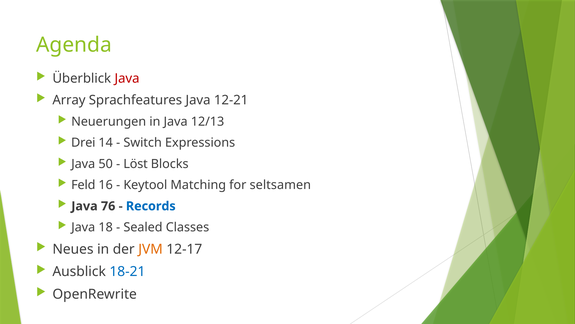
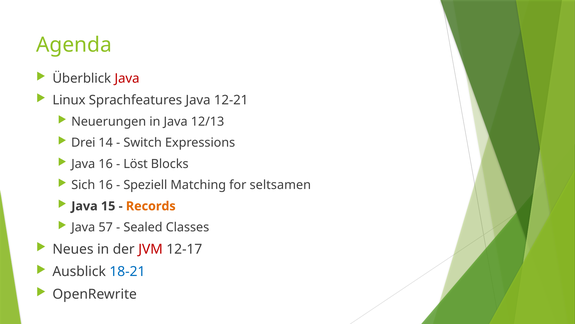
Array: Array -> Linux
Java 50: 50 -> 16
Feld: Feld -> Sich
Keytool: Keytool -> Speziell
76: 76 -> 15
Records colour: blue -> orange
18: 18 -> 57
JVM colour: orange -> red
